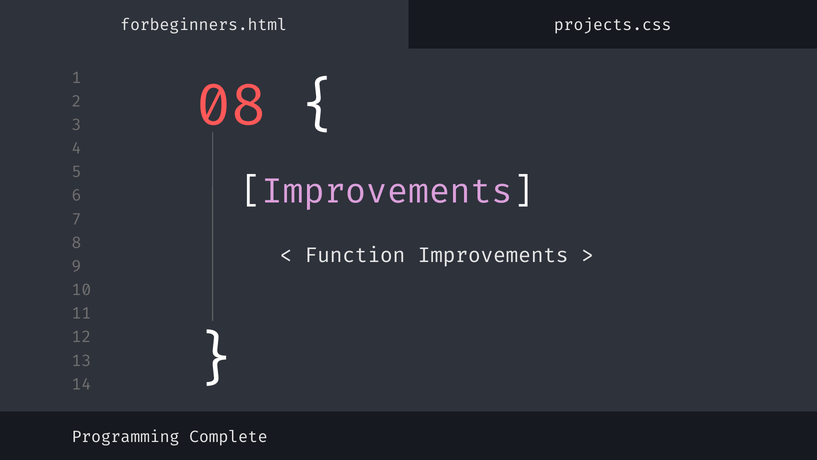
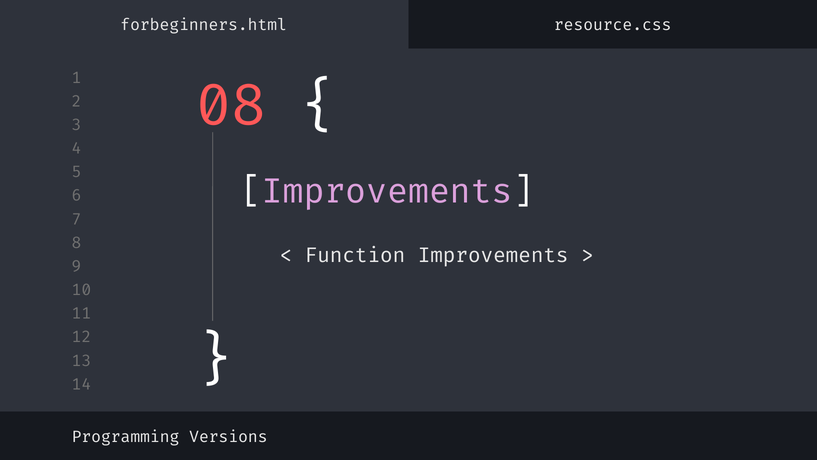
projects.css: projects.css -> resource.css
Complete: Complete -> Versions
